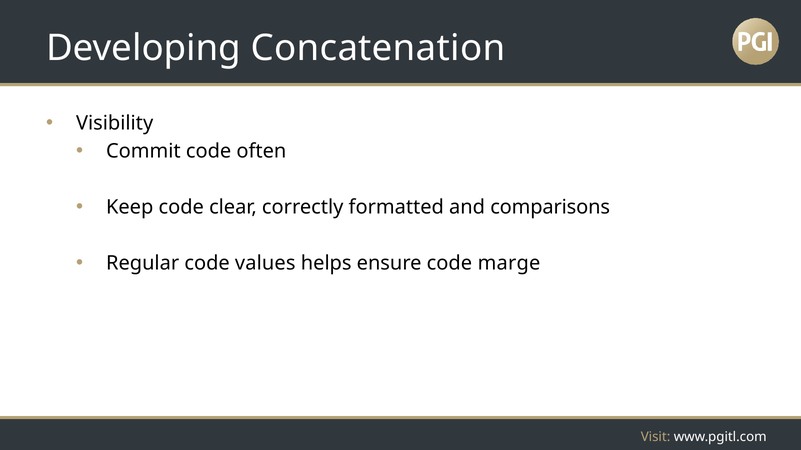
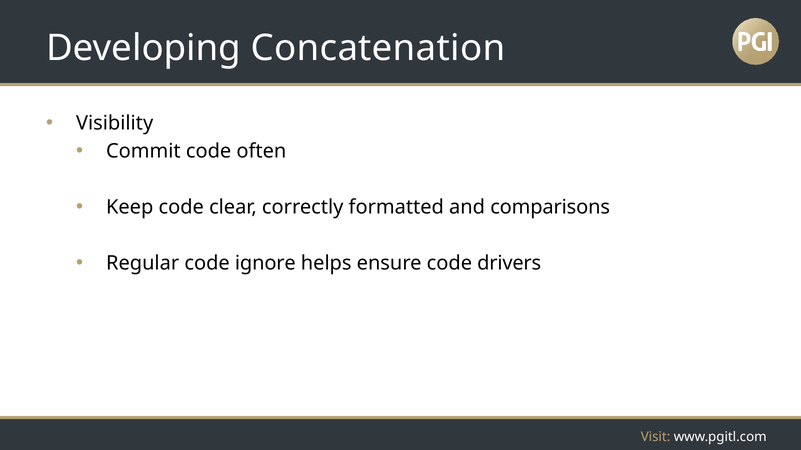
values: values -> ignore
marge: marge -> drivers
